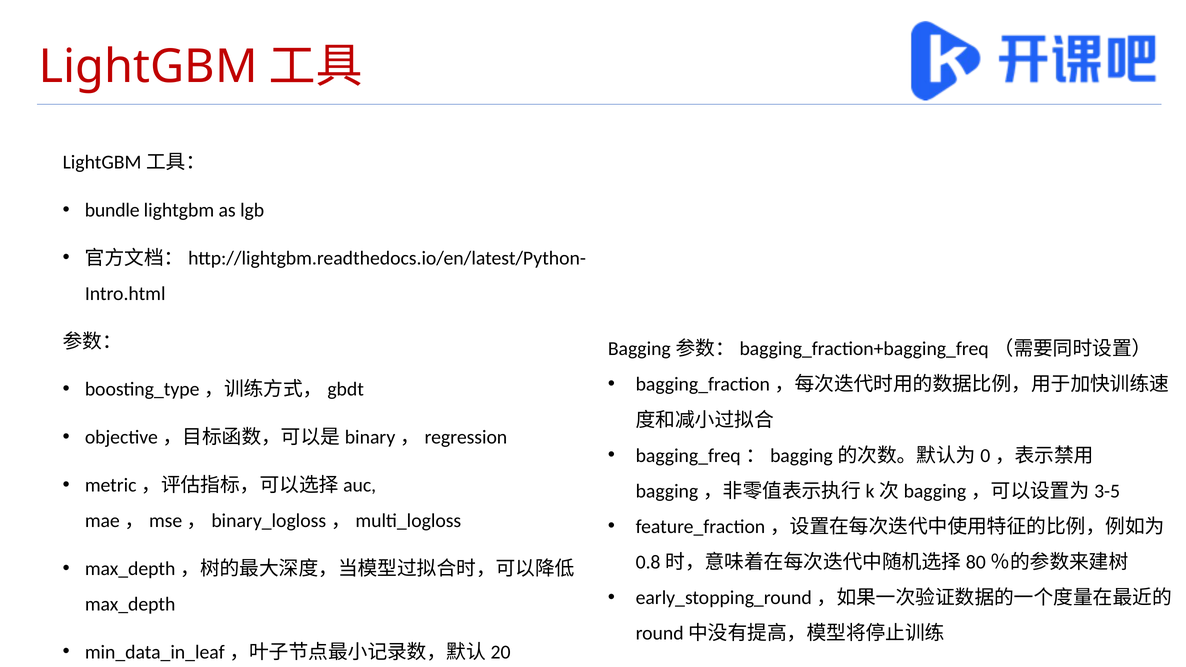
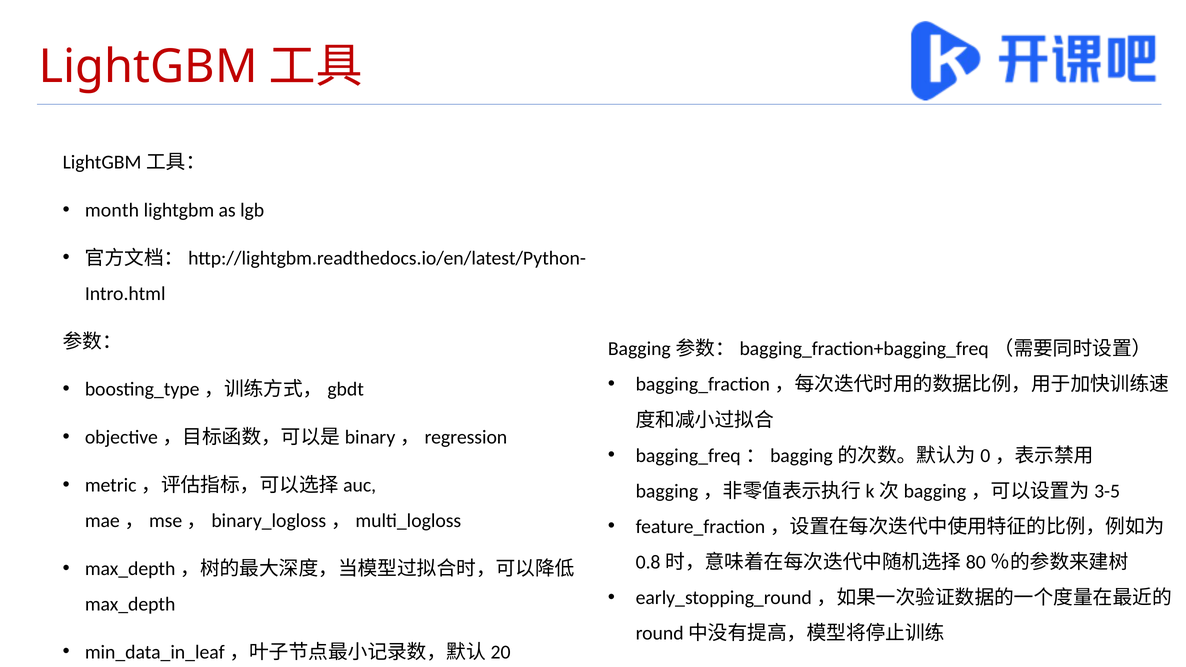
bundle: bundle -> month
